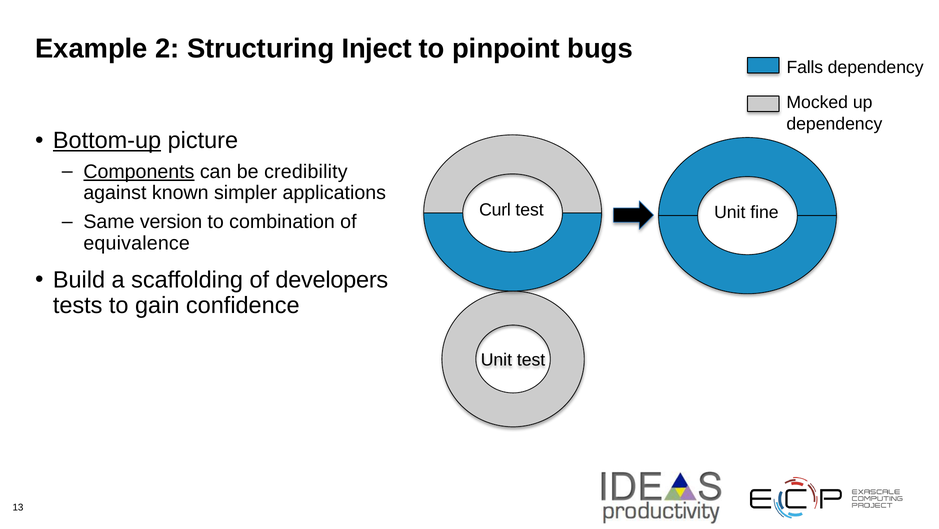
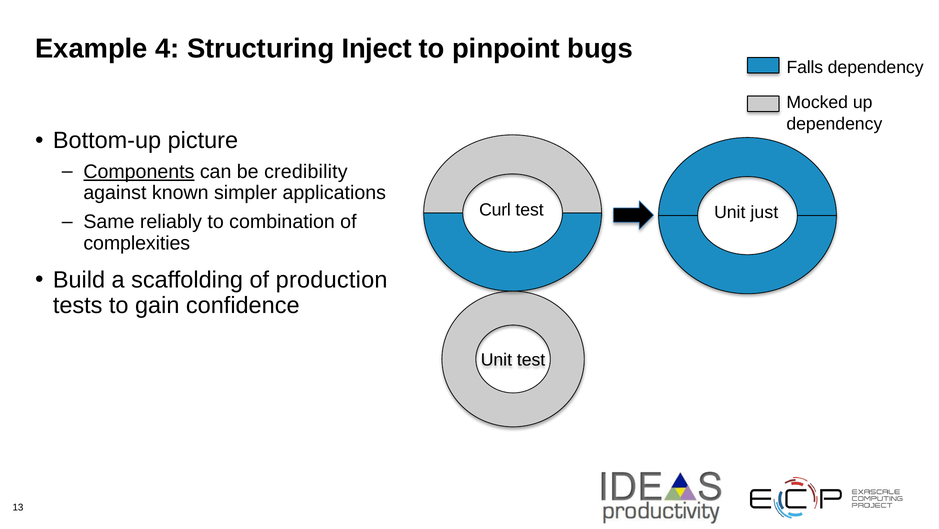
2: 2 -> 4
Bottom-up underline: present -> none
fine: fine -> just
version: version -> reliably
equivalence: equivalence -> complexities
developers: developers -> production
